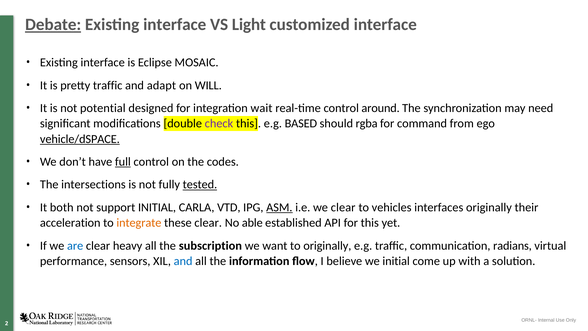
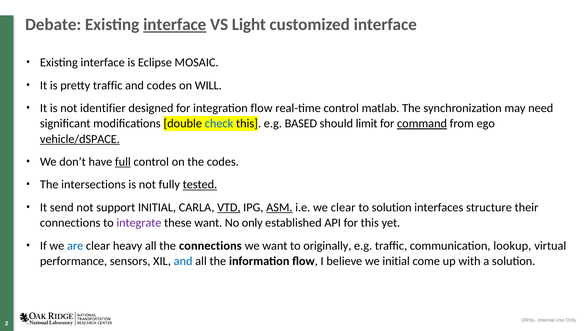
Debate underline: present -> none
interface at (175, 25) underline: none -> present
and adapt: adapt -> codes
potential: potential -> identifier
integration wait: wait -> flow
around: around -> matlab
check colour: purple -> blue
rgba: rgba -> limit
command underline: none -> present
both: both -> send
VTD underline: none -> present
to vehicles: vehicles -> solution
interfaces originally: originally -> structure
acceleration at (70, 223): acceleration -> connections
integrate colour: orange -> purple
these clear: clear -> want
No able: able -> only
the subscription: subscription -> connections
radians: radians -> lookup
